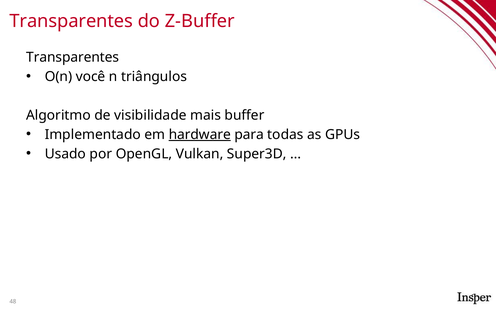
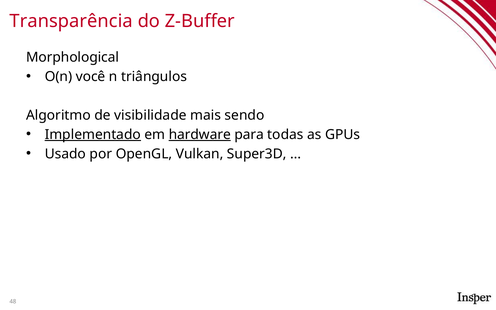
Transparentes at (71, 21): Transparentes -> Transparência
Transparentes at (73, 57): Transparentes -> Morphological
buffer: buffer -> sendo
Implementado underline: none -> present
